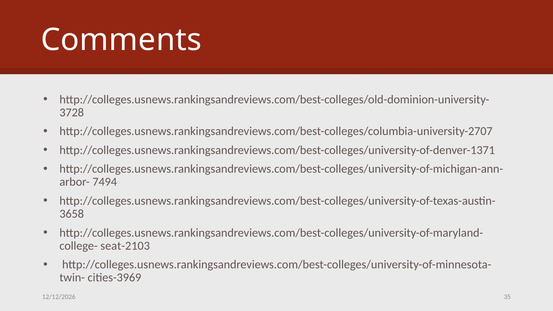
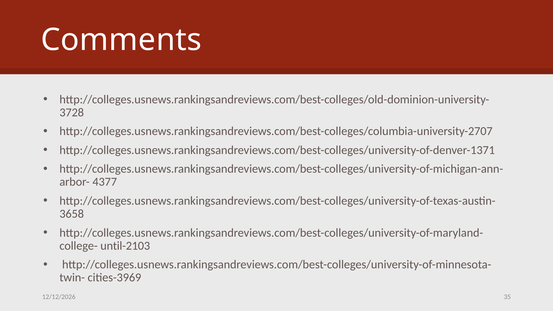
7494: 7494 -> 4377
seat-2103: seat-2103 -> until-2103
